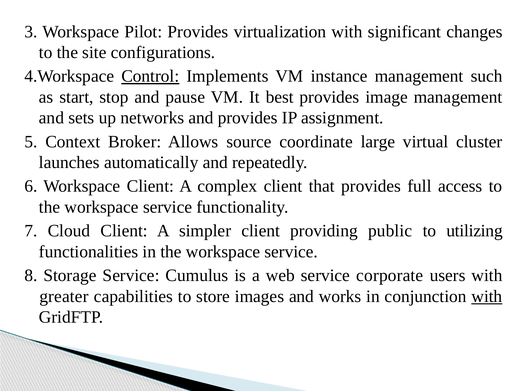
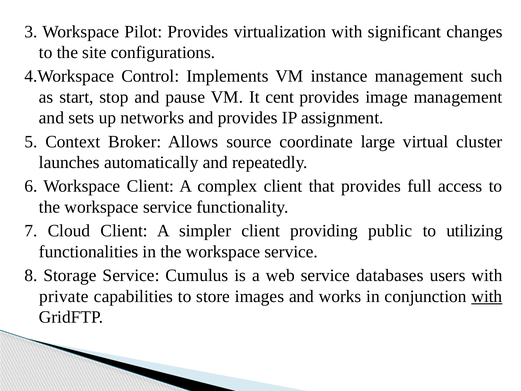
Control underline: present -> none
best: best -> cent
corporate: corporate -> databases
greater: greater -> private
